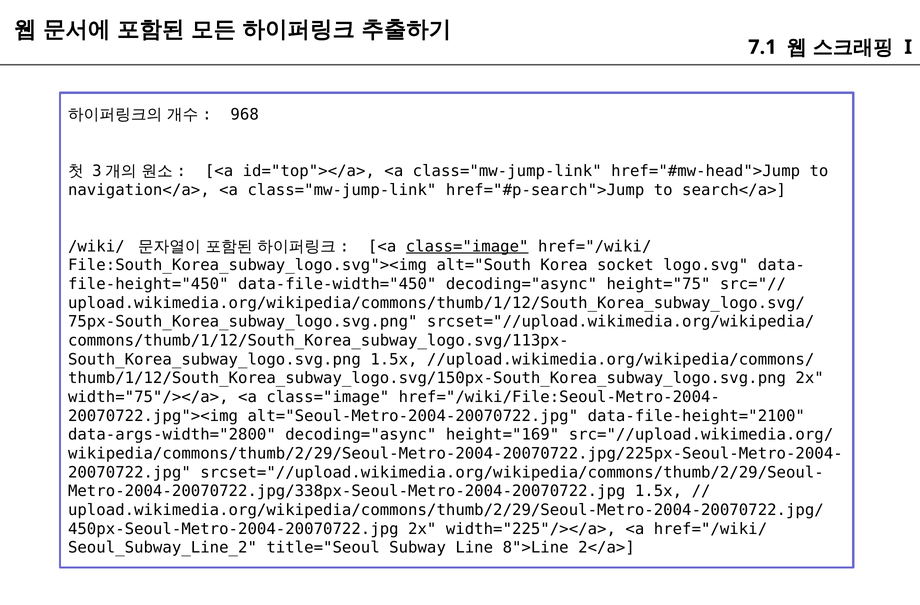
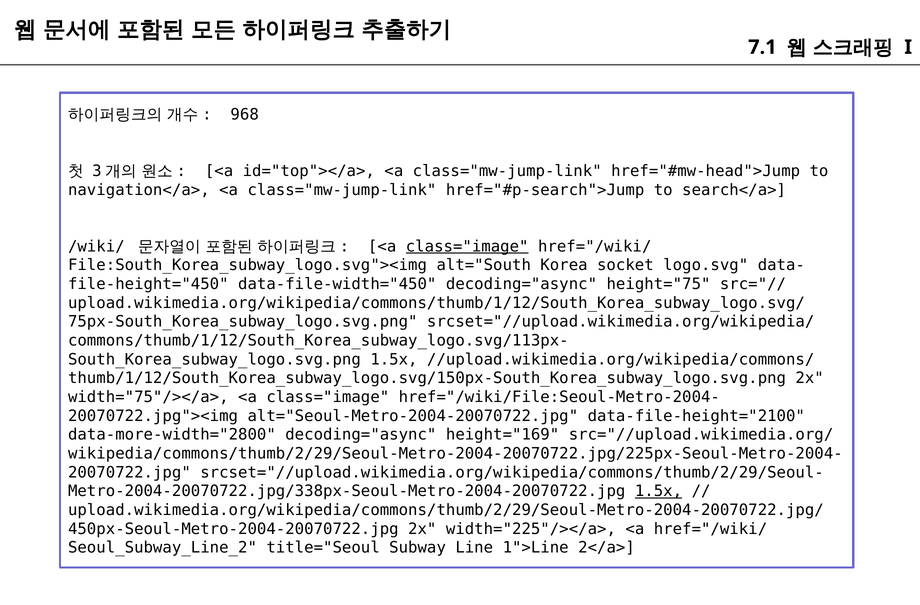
data-args-width="2800: data-args-width="2800 -> data-more-width="2800
1.5x at (659, 491) underline: none -> present
8">Line: 8">Line -> 1">Line
